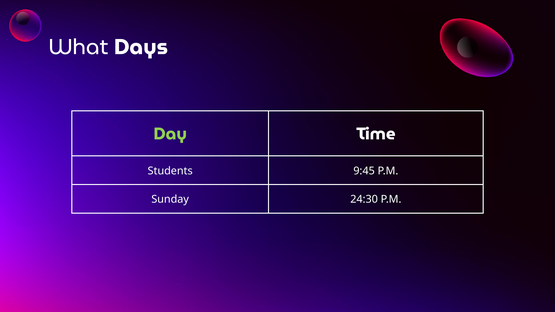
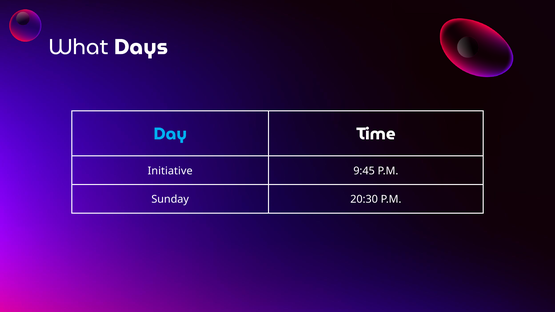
Day colour: light green -> light blue
Students: Students -> Initiative
24:30: 24:30 -> 20:30
